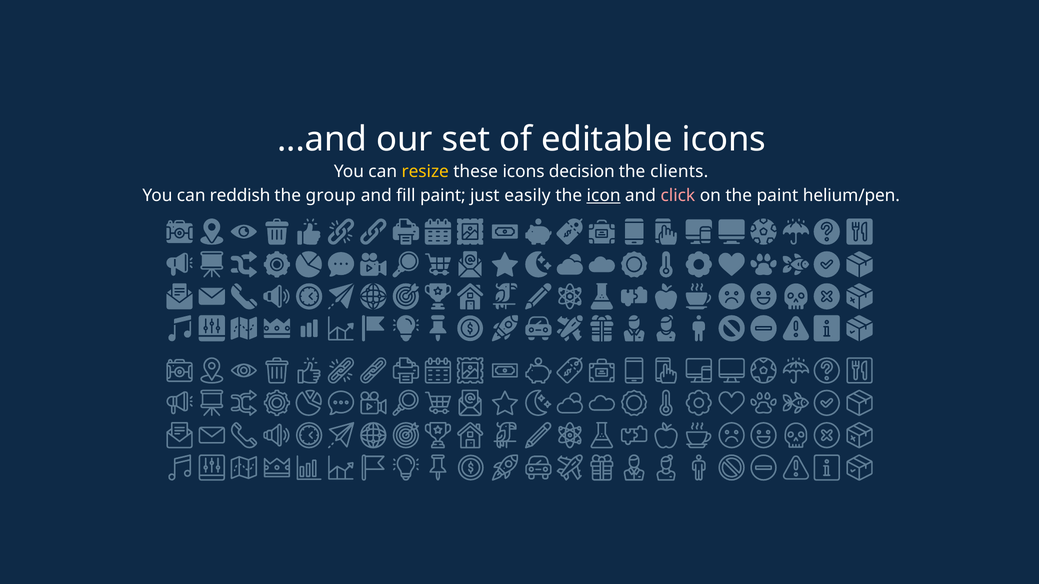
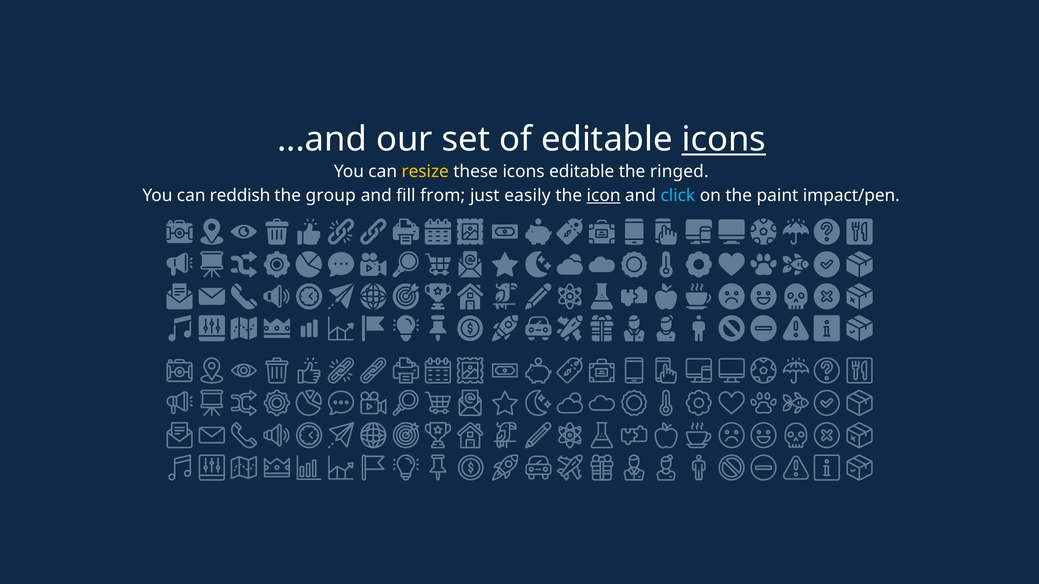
icons at (724, 140) underline: none -> present
icons decision: decision -> editable
clients: clients -> ringed
fill paint: paint -> from
click colour: pink -> light blue
helium/pen: helium/pen -> impact/pen
